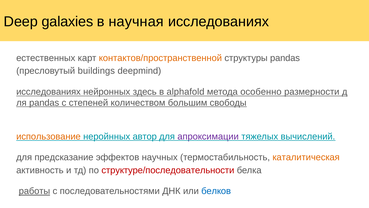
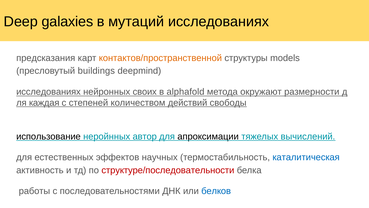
научная: научная -> мутаций
естественных: естественных -> предсказания
структуры pandas: pandas -> models
здесь: здесь -> своих
особенно: особенно -> окружают
pandas at (44, 103): pandas -> каждая
большим: большим -> действий
использование colour: orange -> black
апроксимации colour: purple -> black
предсказание: предсказание -> естественных
каталитическая colour: orange -> blue
работы underline: present -> none
